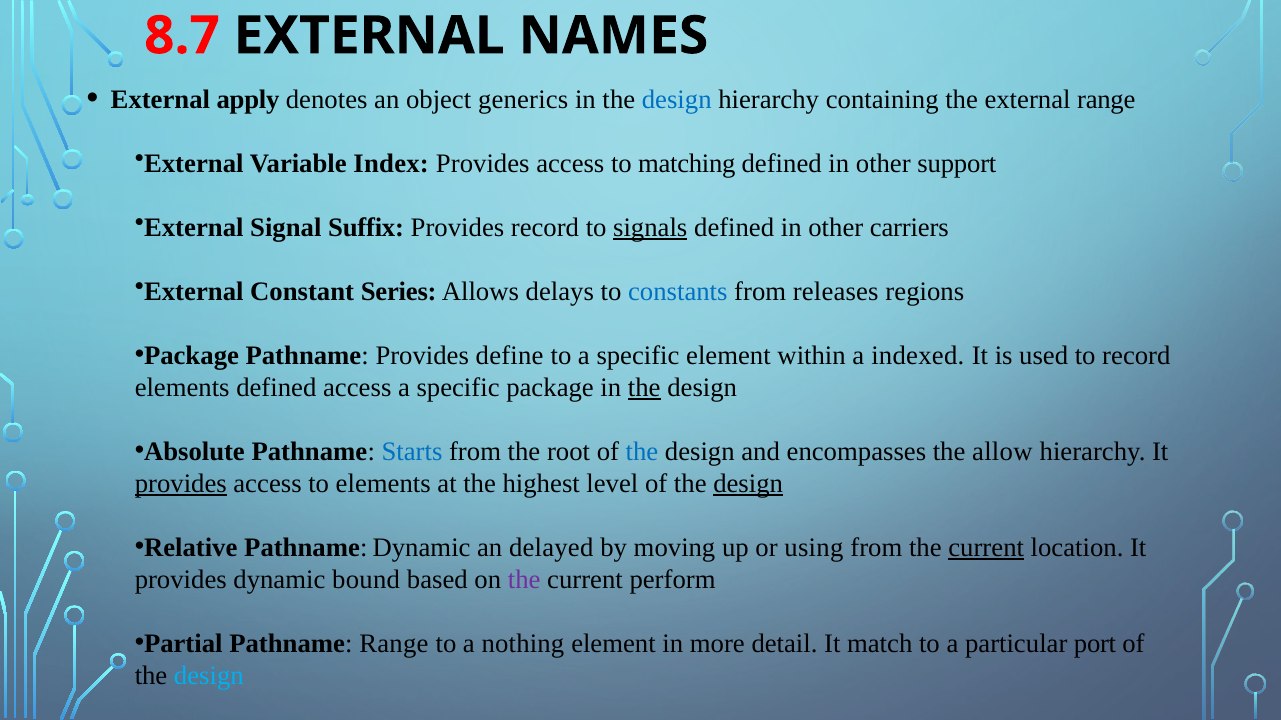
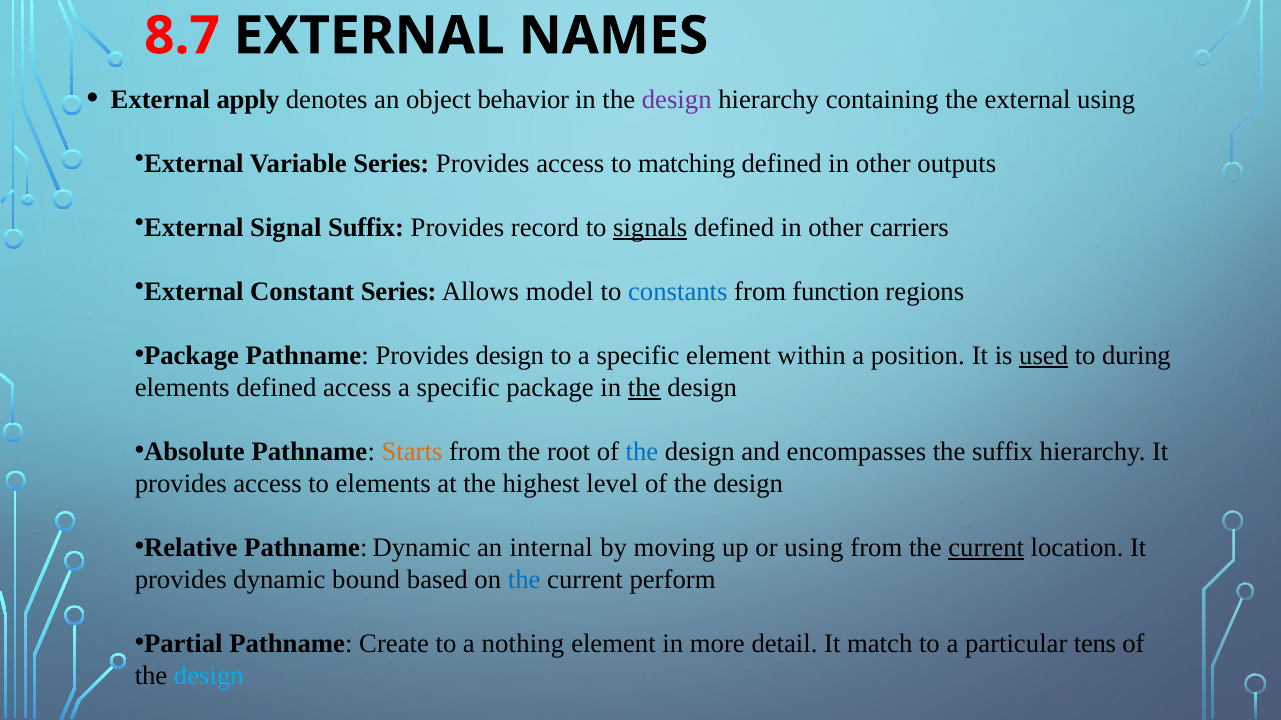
generics: generics -> behavior
design at (677, 99) colour: blue -> purple
external range: range -> using
Variable Index: Index -> Series
support: support -> outputs
delays: delays -> model
releases: releases -> function
Provides define: define -> design
indexed: indexed -> position
used underline: none -> present
to record: record -> during
Starts colour: blue -> orange
the allow: allow -> suffix
provides at (181, 484) underline: present -> none
design at (748, 484) underline: present -> none
delayed: delayed -> internal
the at (524, 580) colour: purple -> blue
Pathname Range: Range -> Create
port: port -> tens
